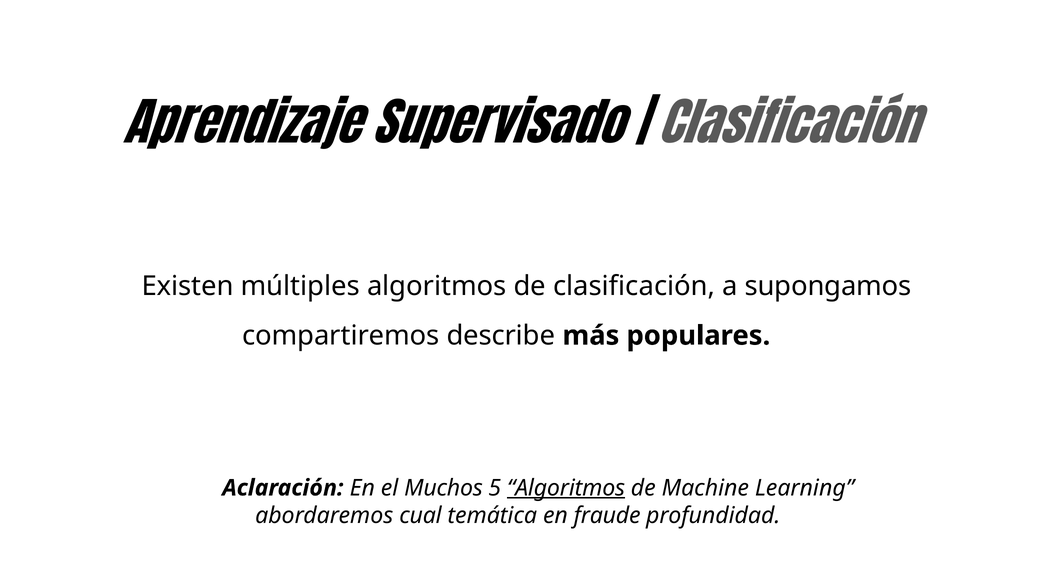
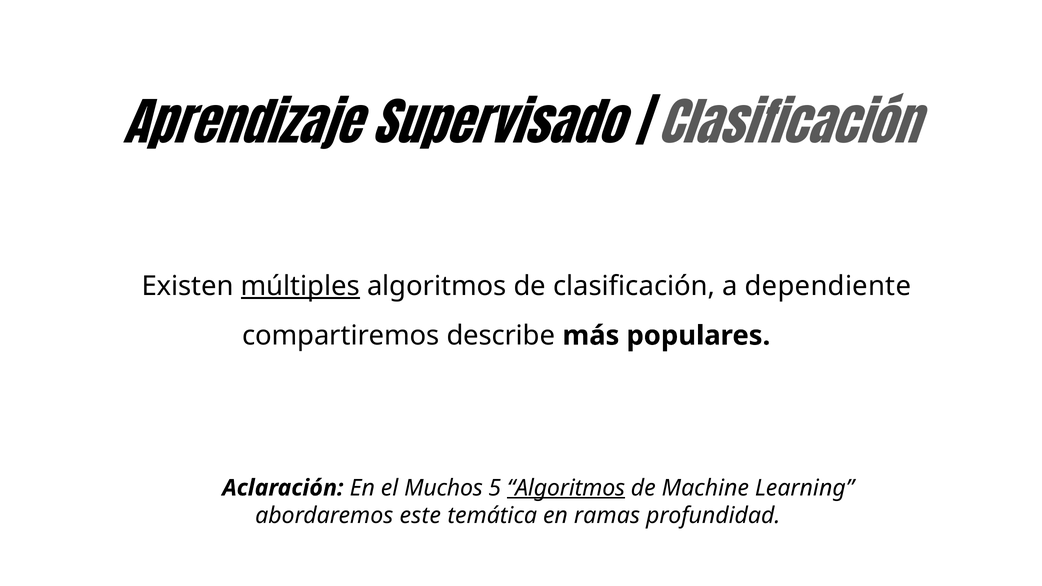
múltiples underline: none -> present
supongamos: supongamos -> dependiente
cual: cual -> este
fraude: fraude -> ramas
